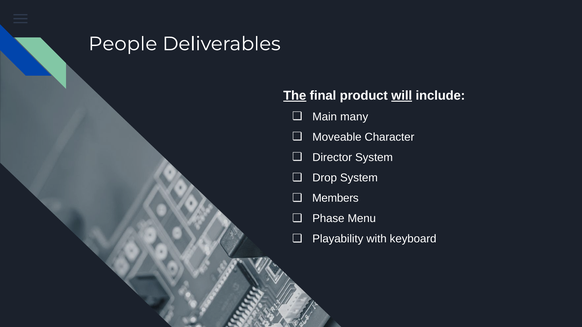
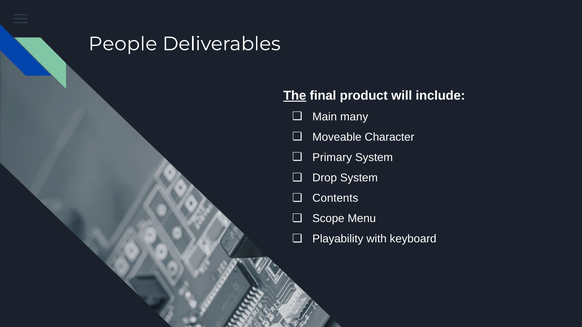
will underline: present -> none
Director: Director -> Primary
Members: Members -> Contents
Phase: Phase -> Scope
